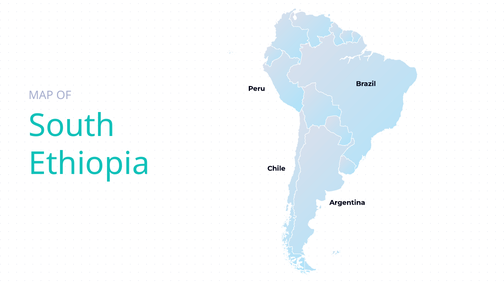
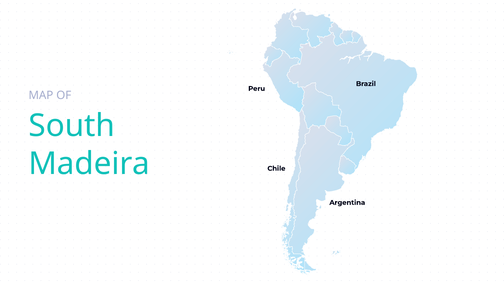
Ethiopia: Ethiopia -> Madeira
